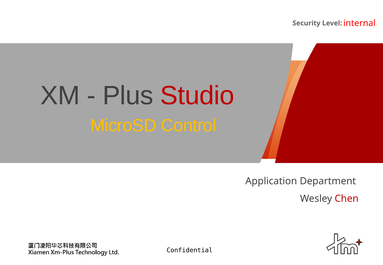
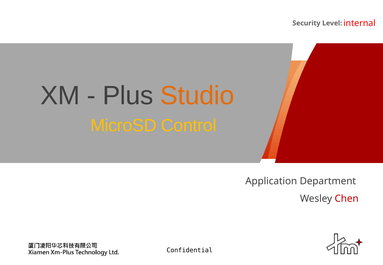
Studio colour: red -> orange
